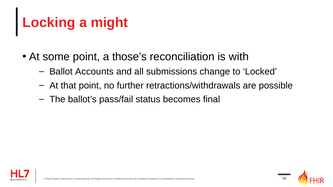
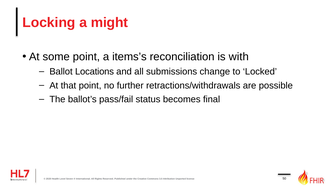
those’s: those’s -> items’s
Accounts: Accounts -> Locations
